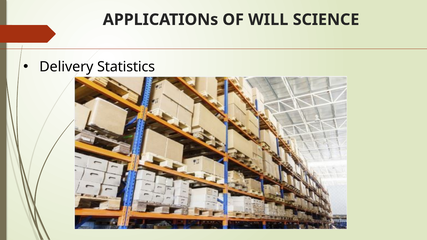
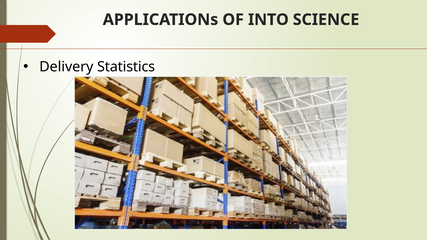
WILL: WILL -> INTO
